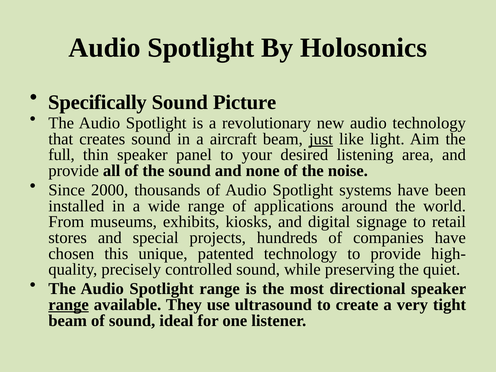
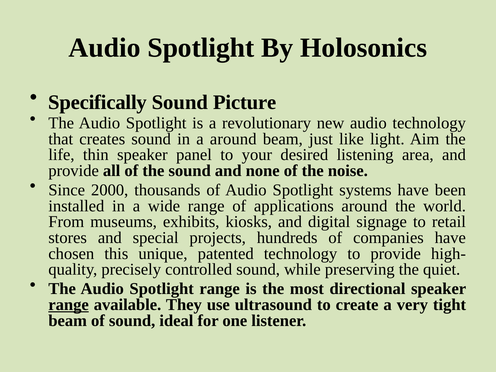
a aircraft: aircraft -> around
just underline: present -> none
full: full -> life
